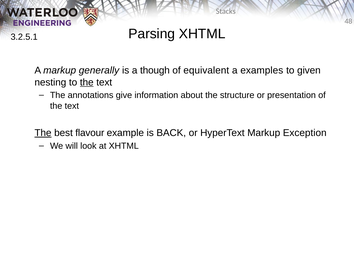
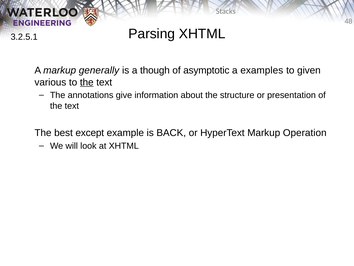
equivalent: equivalent -> asymptotic
nesting: nesting -> various
The at (43, 133) underline: present -> none
flavour: flavour -> except
Exception: Exception -> Operation
